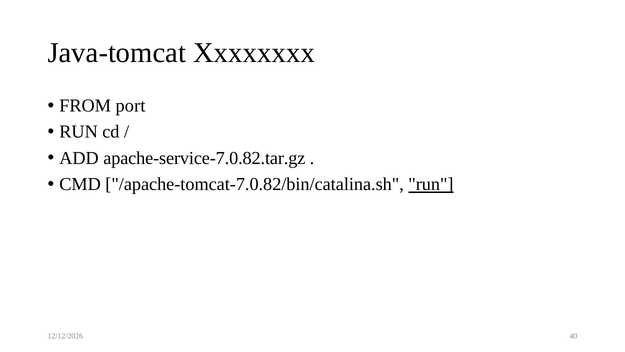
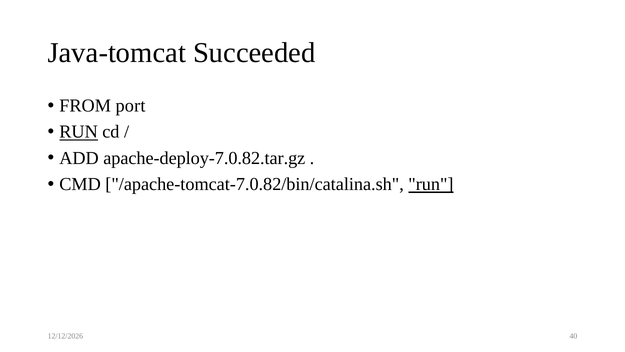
Xxxxxxxx: Xxxxxxxx -> Succeeded
RUN at (79, 132) underline: none -> present
apache-service-7.0.82.tar.gz: apache-service-7.0.82.tar.gz -> apache-deploy-7.0.82.tar.gz
